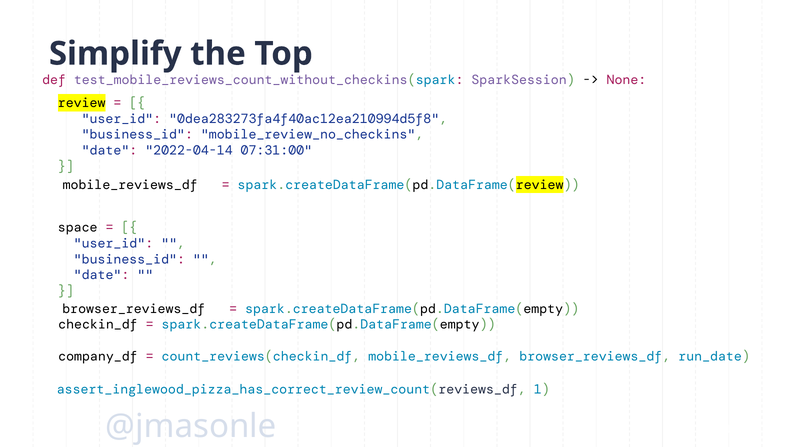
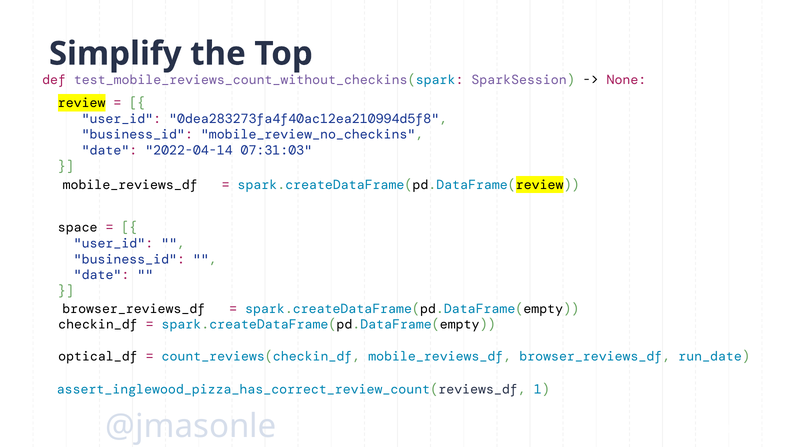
07:31:00: 07:31:00 -> 07:31:03
company_df: company_df -> optical_df
